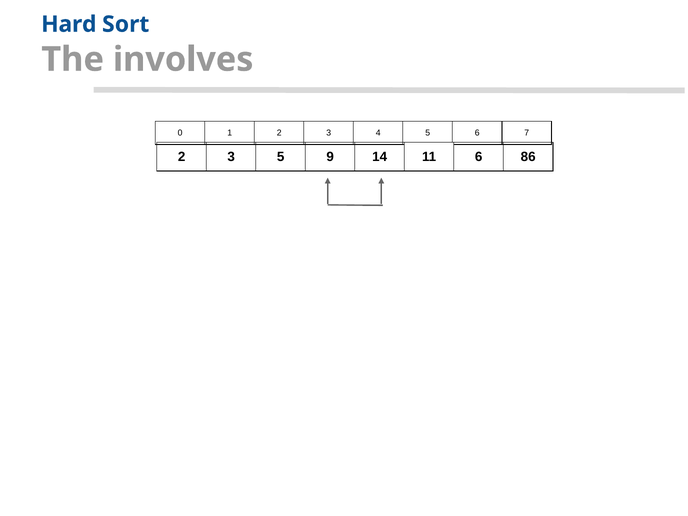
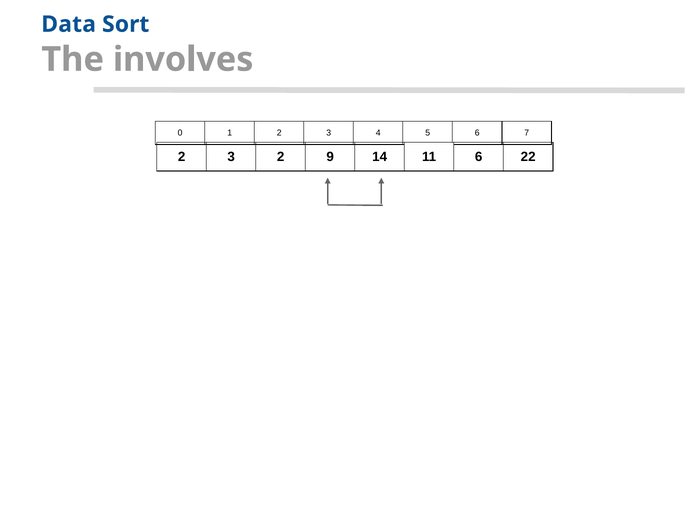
Hard: Hard -> Data
3 5: 5 -> 2
86: 86 -> 22
